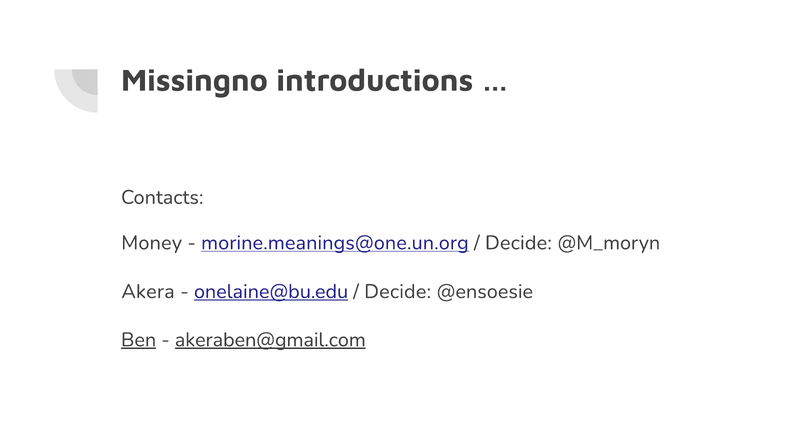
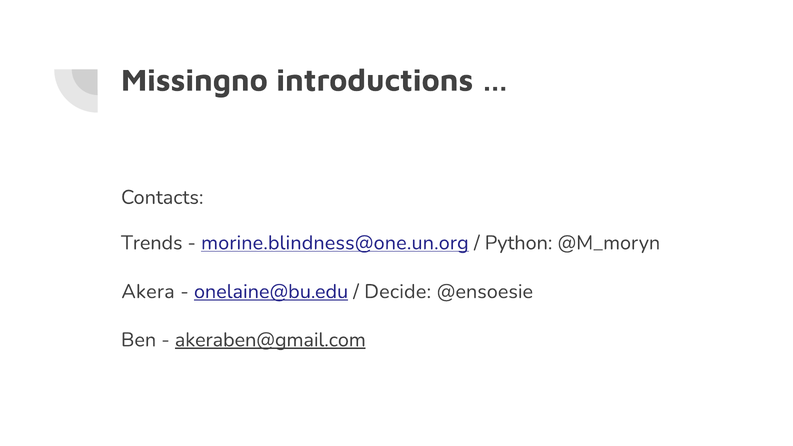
Money: Money -> Trends
morine.meanings@one.un.org: morine.meanings@one.un.org -> morine.blindness@one.un.org
Decide at (518, 243): Decide -> Python
Ben underline: present -> none
